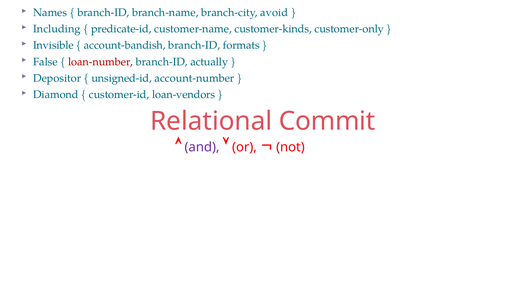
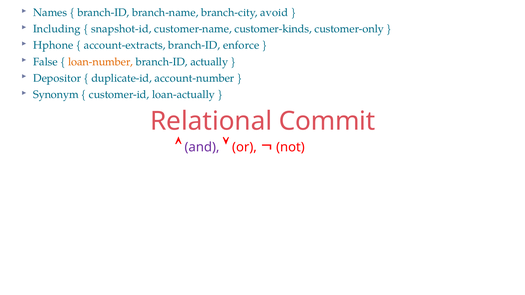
predicate-id: predicate-id -> snapshot-id
Invisible: Invisible -> Hphone
account-bandish: account-bandish -> account-extracts
formats: formats -> enforce
loan-number colour: red -> orange
unsigned-id: unsigned-id -> duplicate-id
Diamond: Diamond -> Synonym
loan-vendors: loan-vendors -> loan-actually
